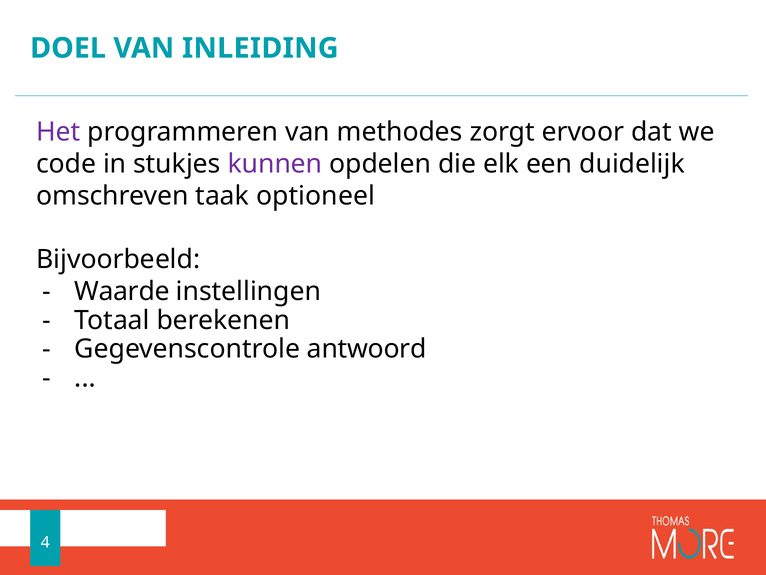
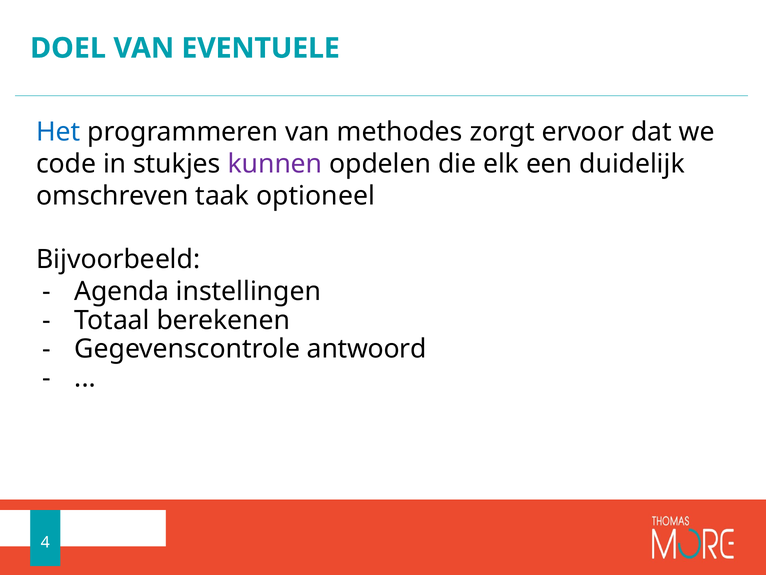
INLEIDING: INLEIDING -> EVENTUELE
Het colour: purple -> blue
Waarde: Waarde -> Agenda
